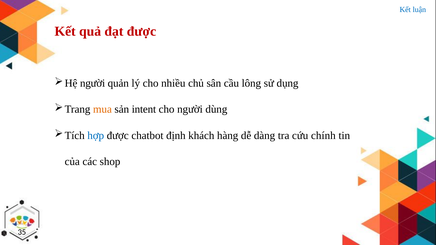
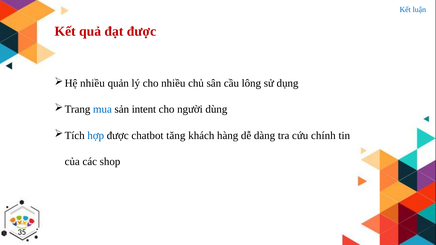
người at (93, 83): người -> nhiều
mua colour: orange -> blue
định: định -> tăng
